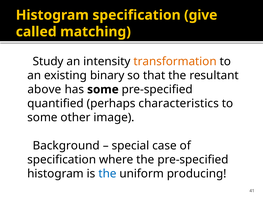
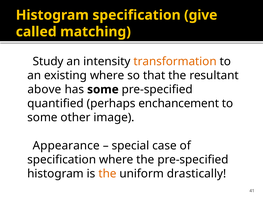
existing binary: binary -> where
characteristics: characteristics -> enchancement
Background: Background -> Appearance
the at (107, 174) colour: blue -> orange
producing: producing -> drastically
